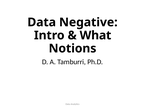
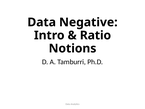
What: What -> Ratio
